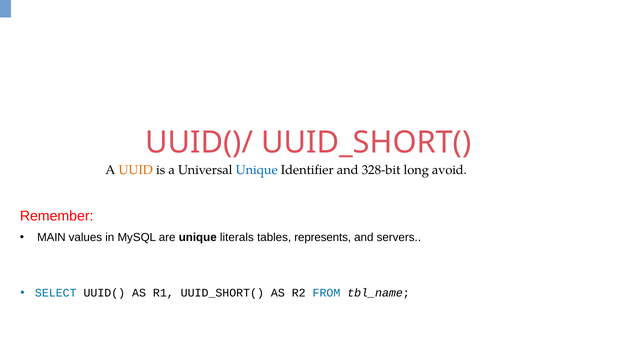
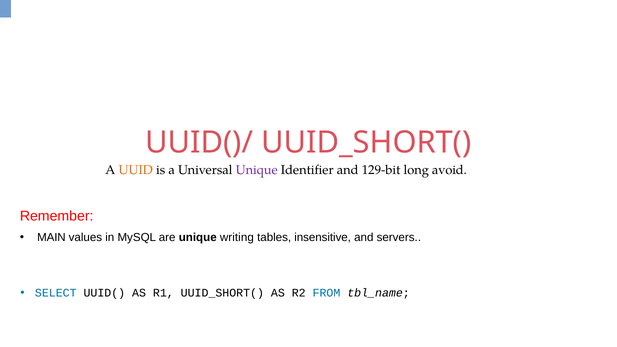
Unique at (257, 170) colour: blue -> purple
328-bit: 328-bit -> 129-bit
literals: literals -> writing
represents: represents -> insensitive
